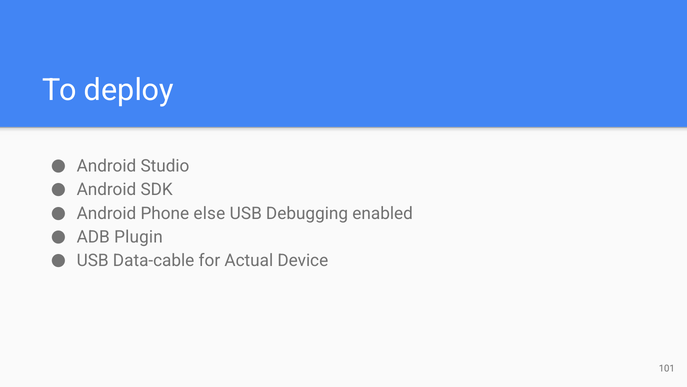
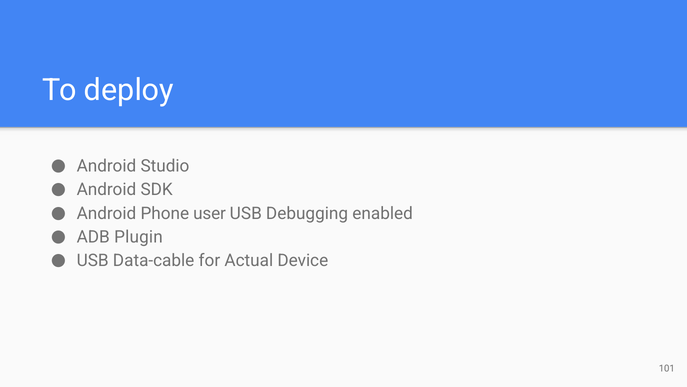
else: else -> user
